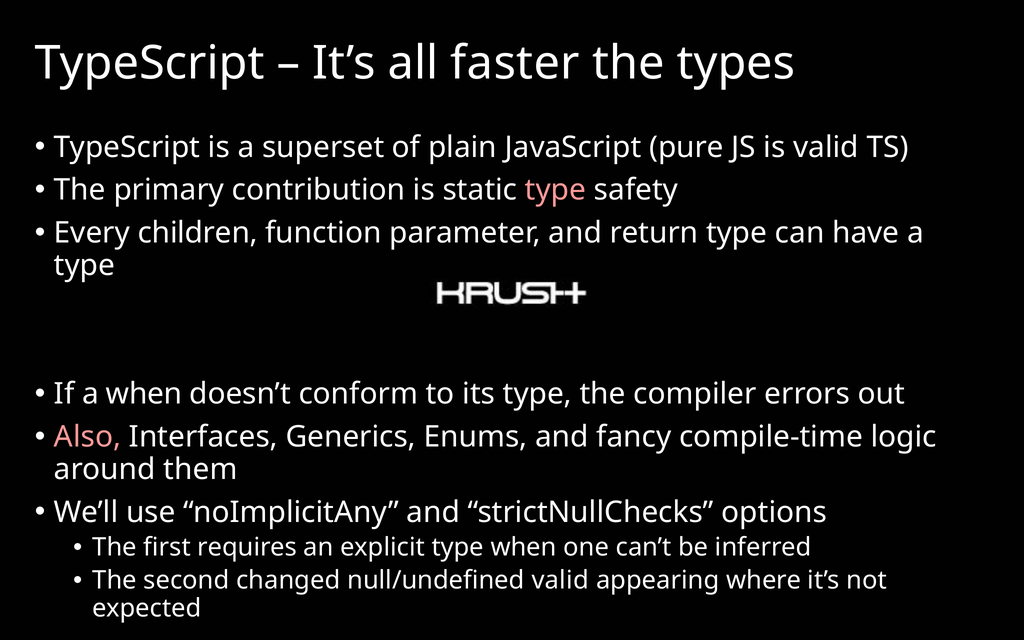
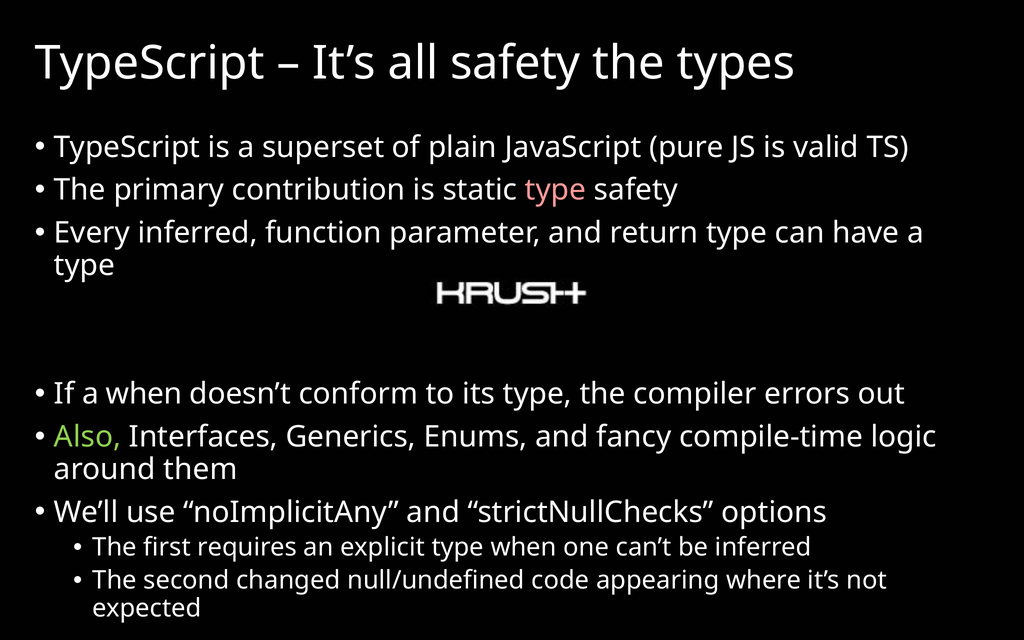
all faster: faster -> safety
Every children: children -> inferred
Also colour: pink -> light green
null/undefined valid: valid -> code
